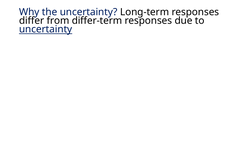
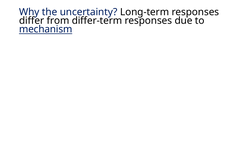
uncertainty at (46, 29): uncertainty -> mechanism
